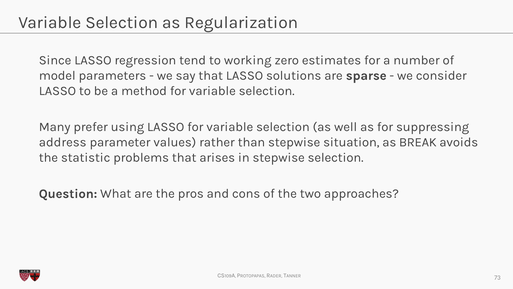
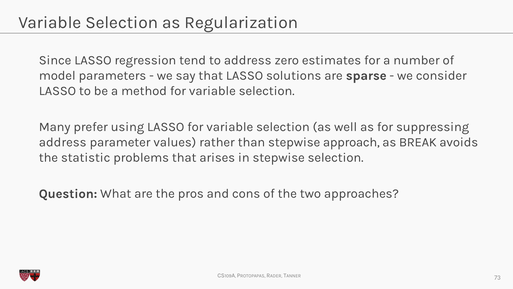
to working: working -> address
situation: situation -> approach
